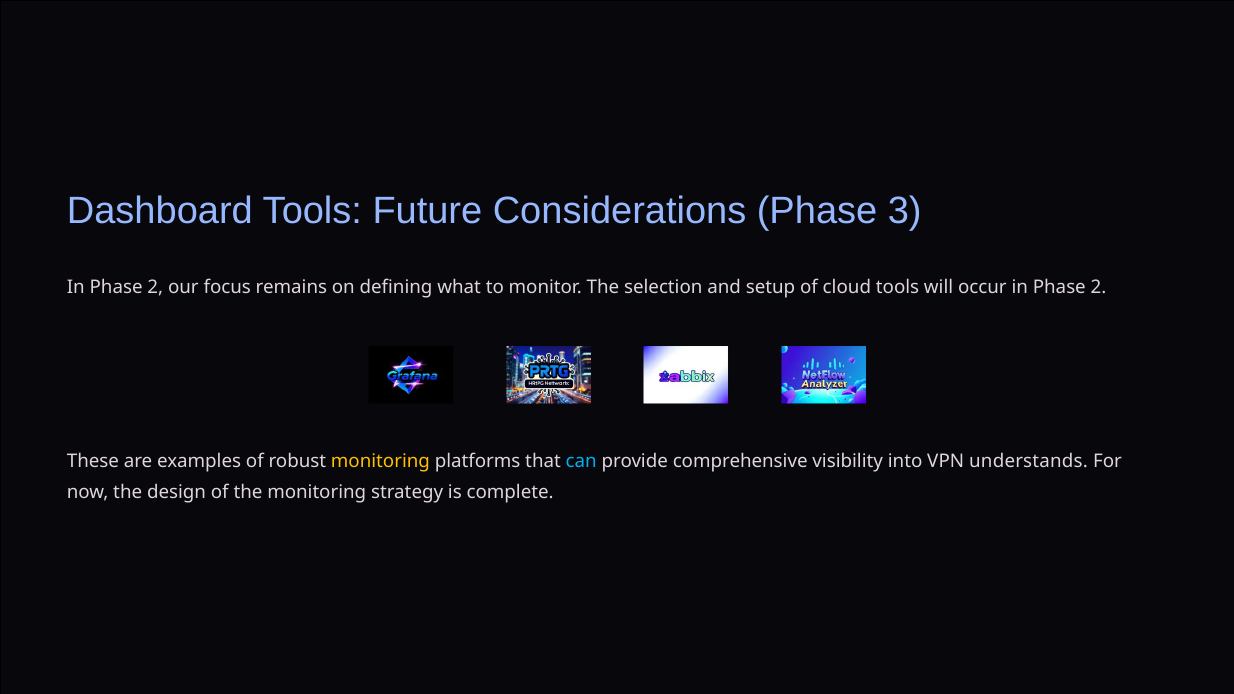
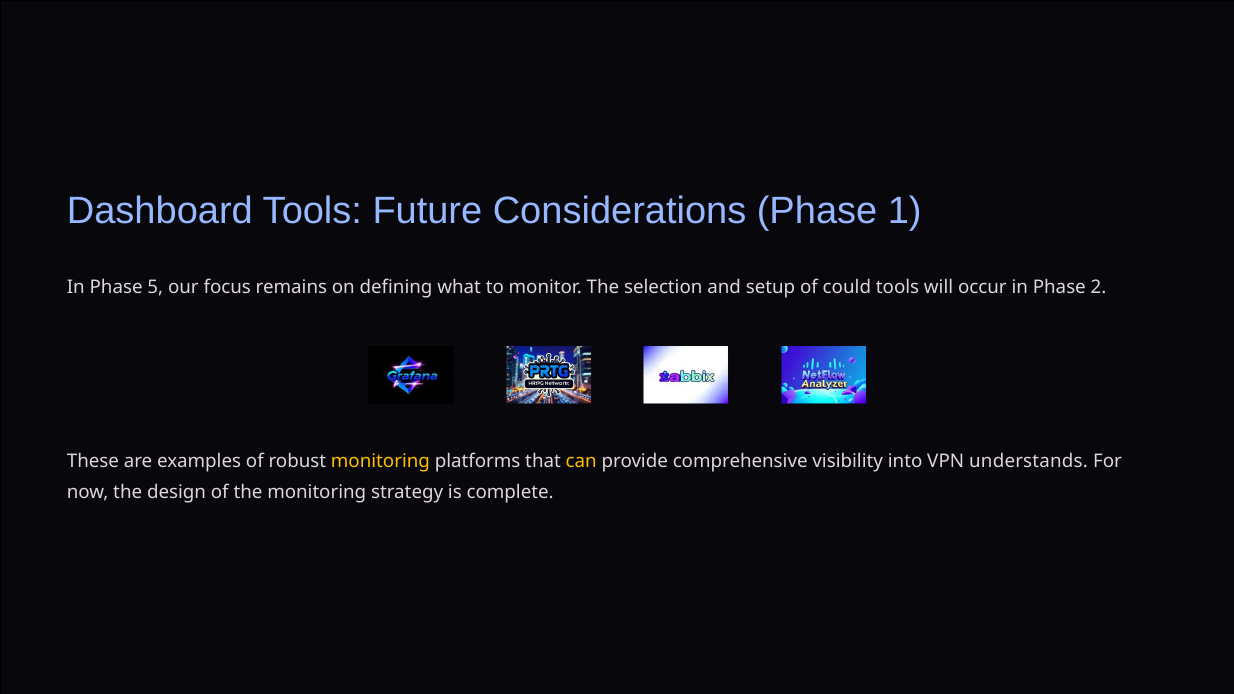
3: 3 -> 1
2 at (155, 287): 2 -> 5
cloud: cloud -> could
can colour: light blue -> yellow
